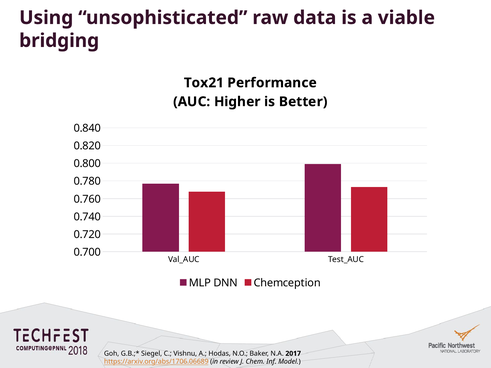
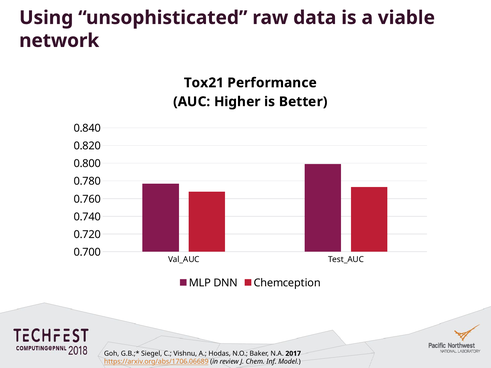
bridging: bridging -> network
